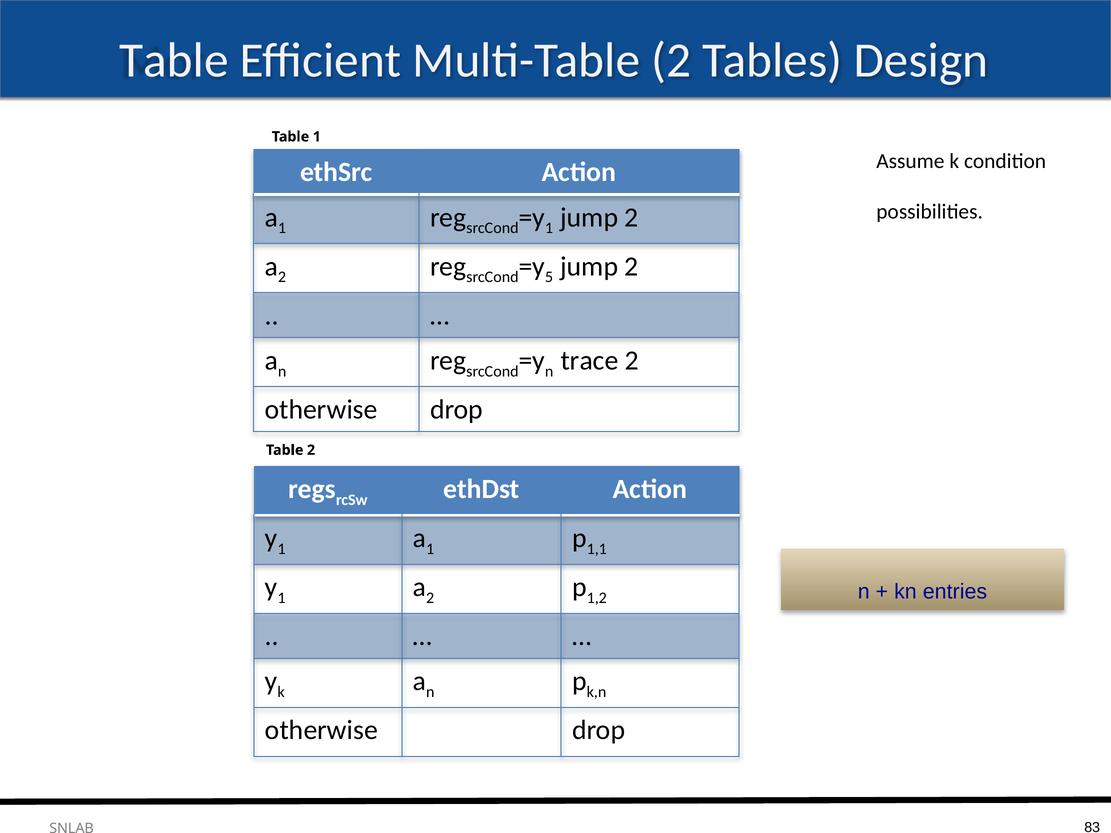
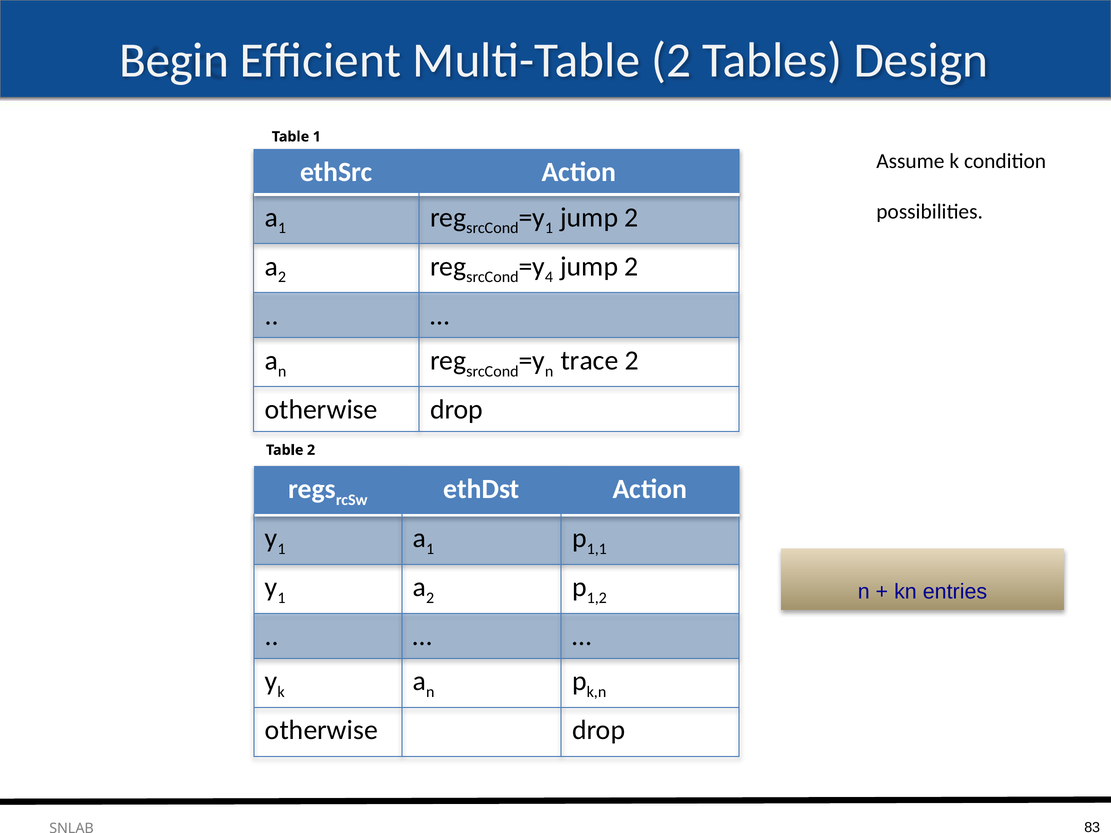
Table at (174, 60): Table -> Begin
5: 5 -> 4
